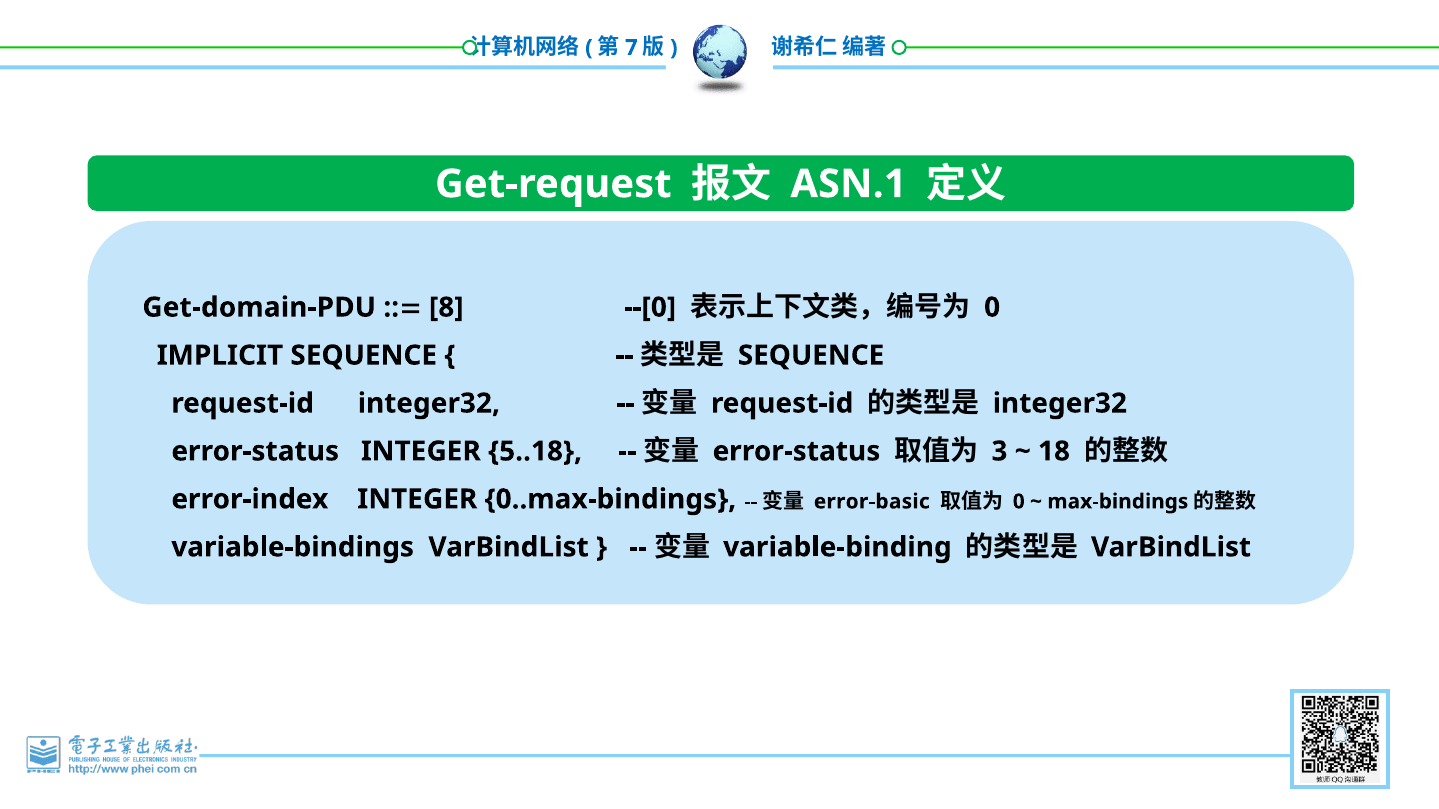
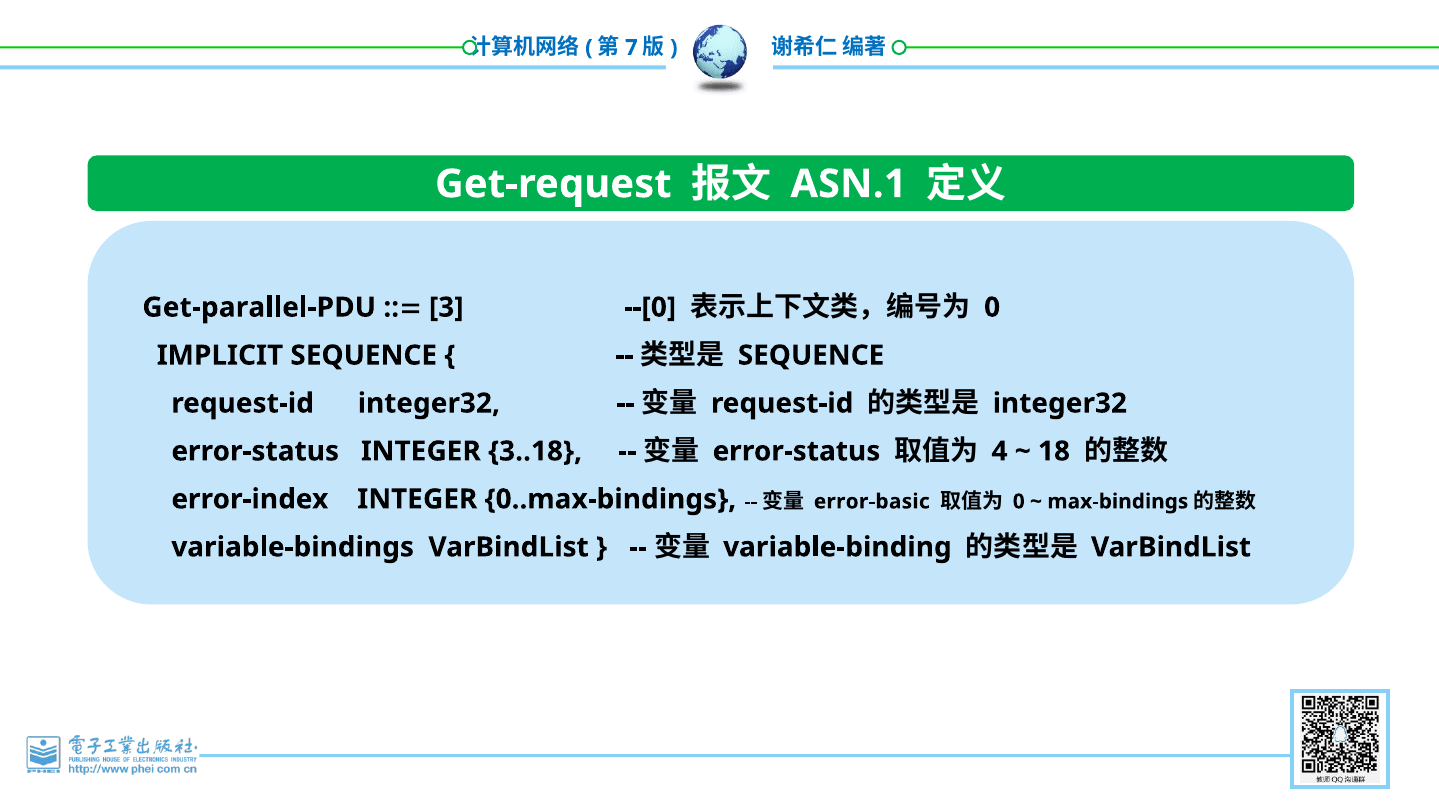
Get-domain-PDU: Get-domain-PDU -> Get-parallel-PDU
8: 8 -> 3
5..18: 5..18 -> 3..18
3: 3 -> 4
